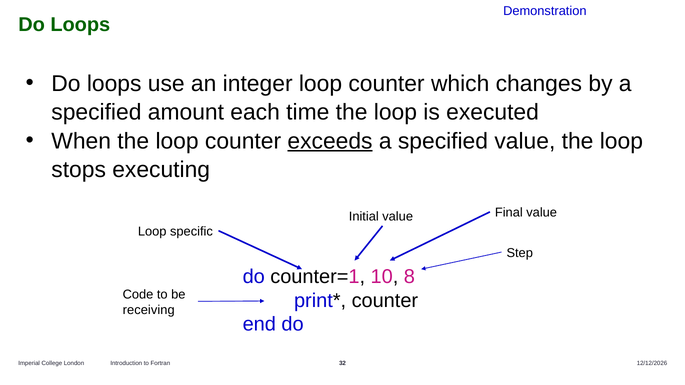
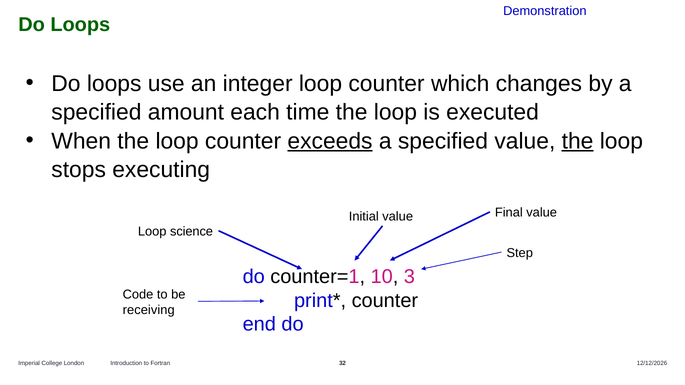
the at (578, 141) underline: none -> present
specific: specific -> science
8: 8 -> 3
